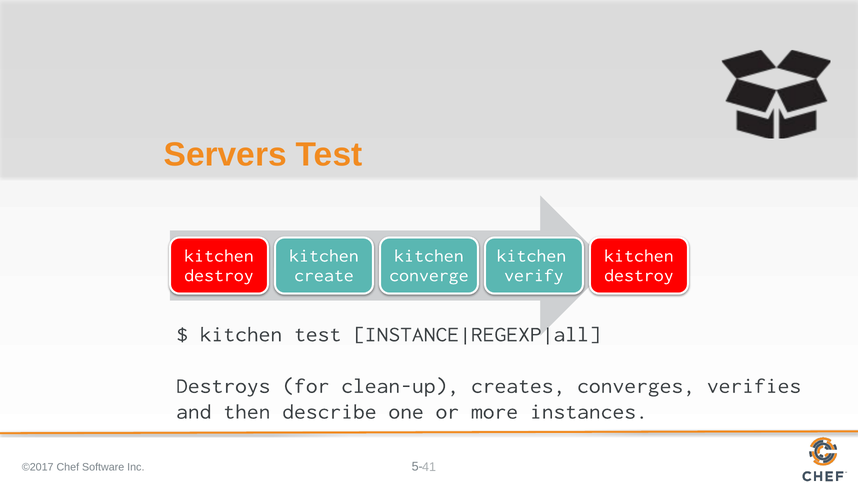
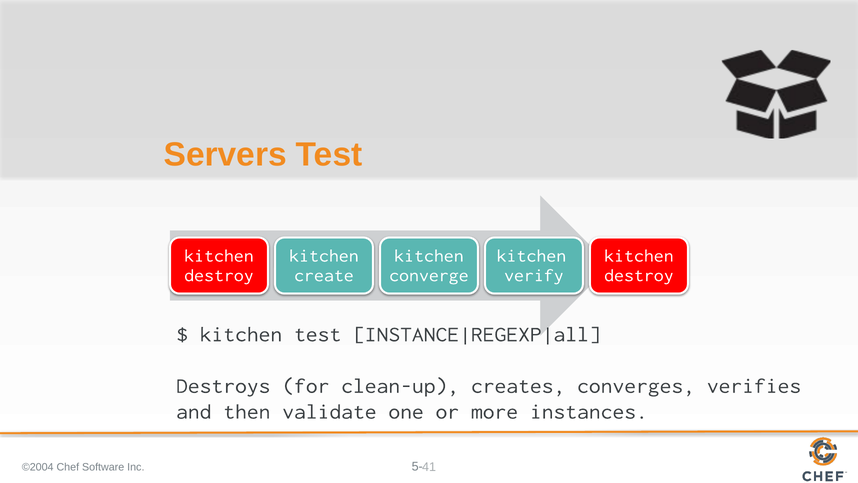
describe: describe -> validate
©2017: ©2017 -> ©2004
